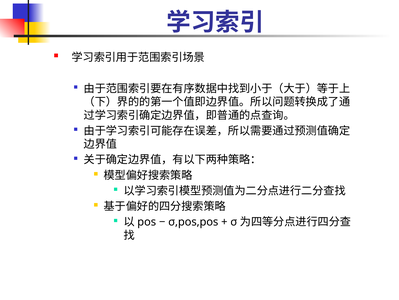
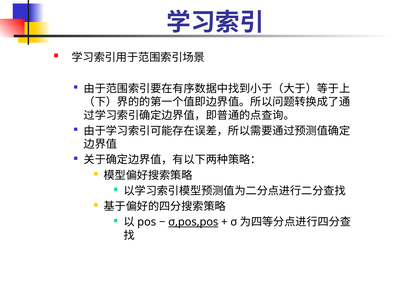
σ,pos,pos underline: none -> present
